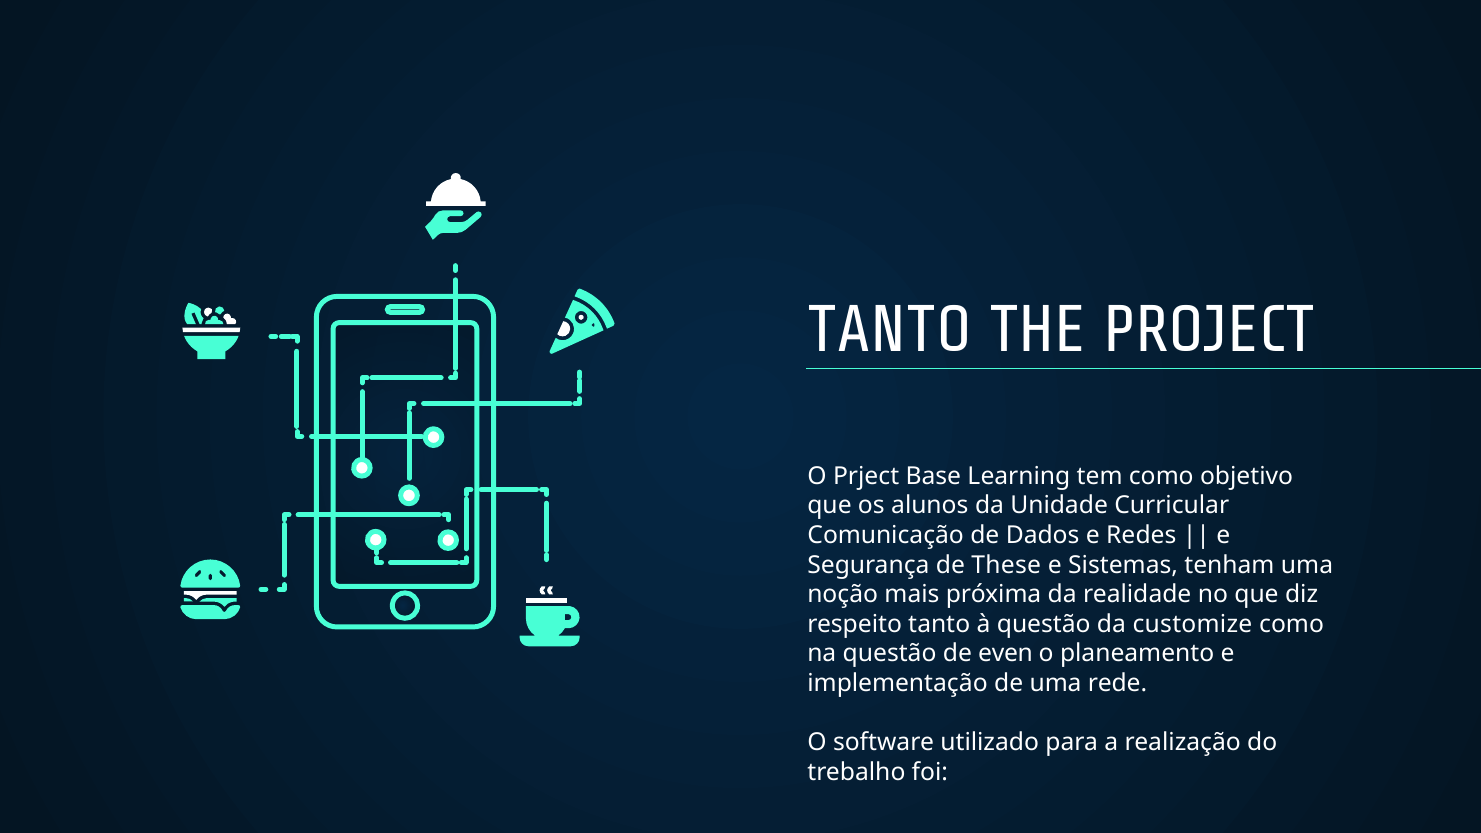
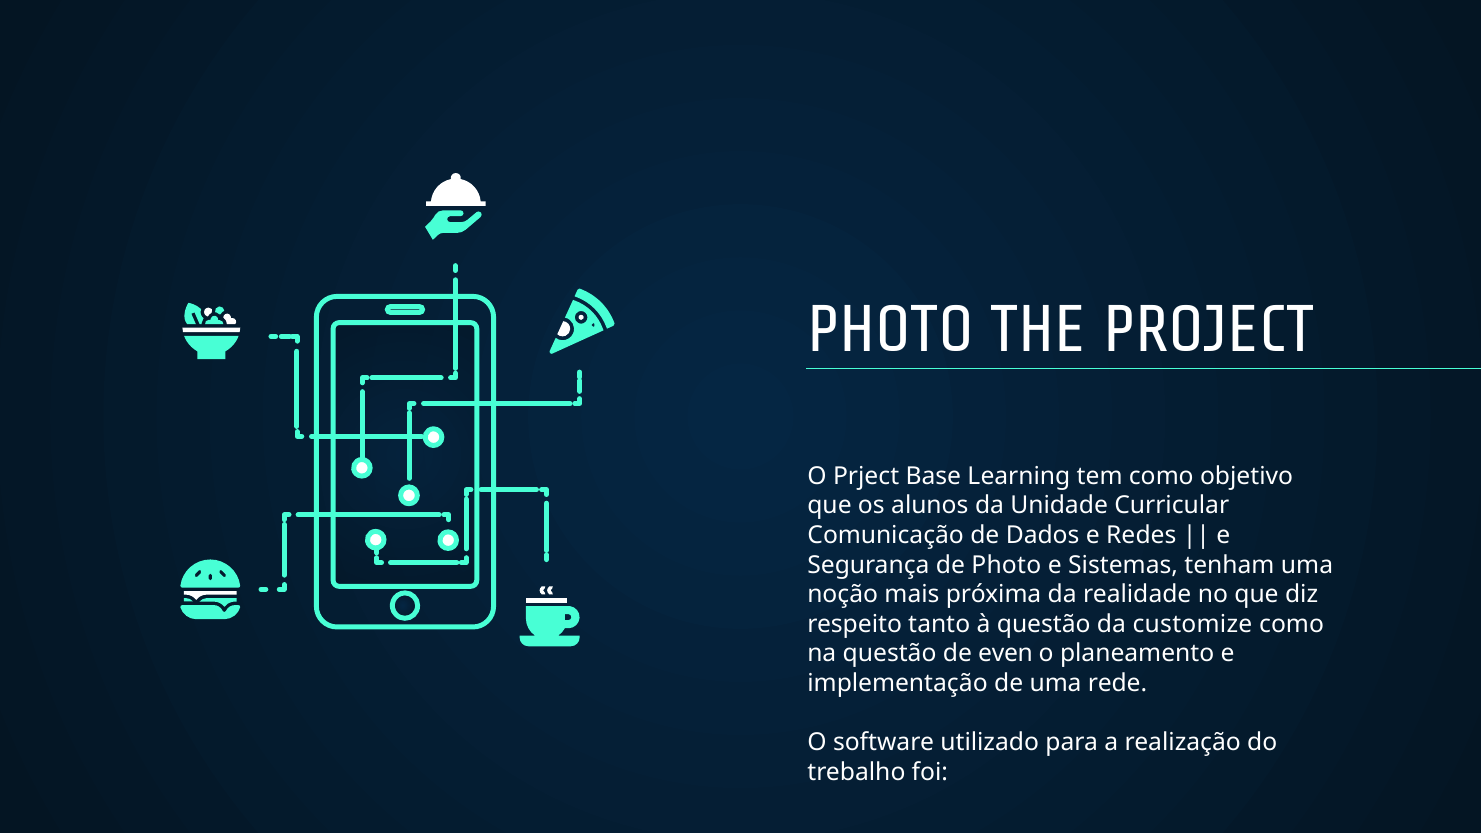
TANTO at (890, 330): TANTO -> PHOTO
de These: These -> Photo
